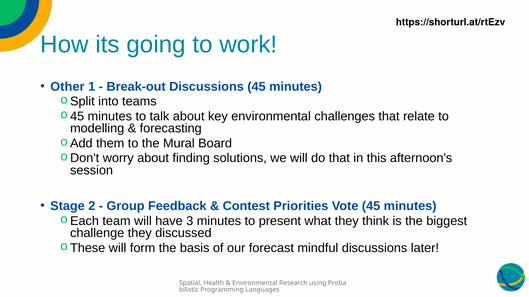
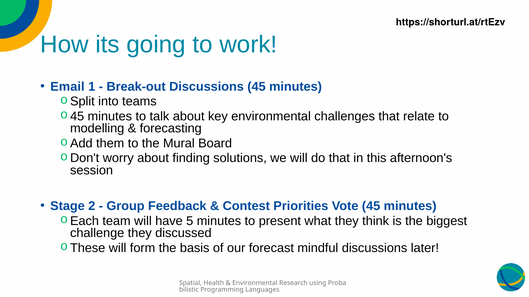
Other: Other -> Email
3: 3 -> 5
